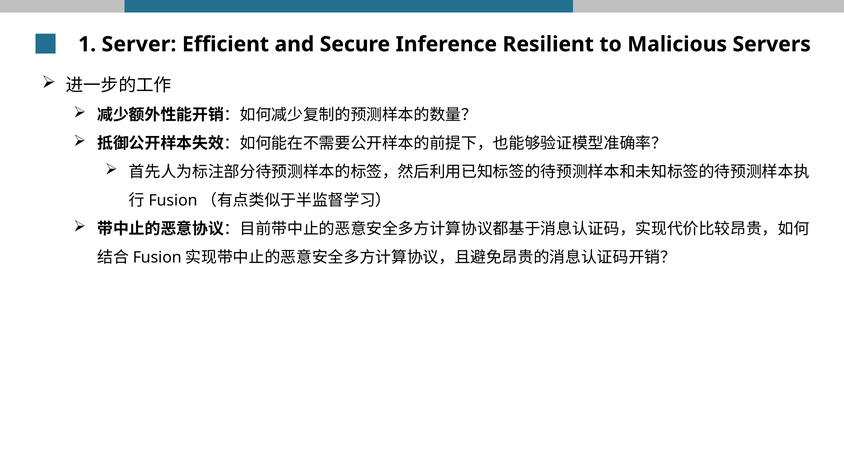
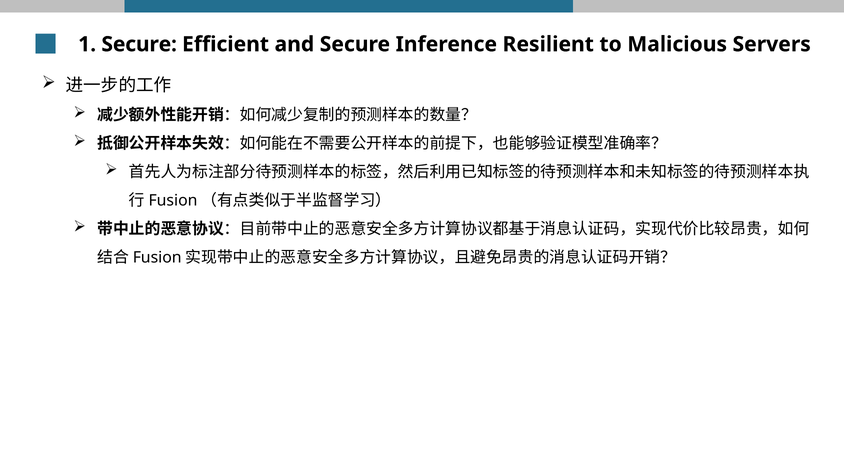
1 Server: Server -> Secure
